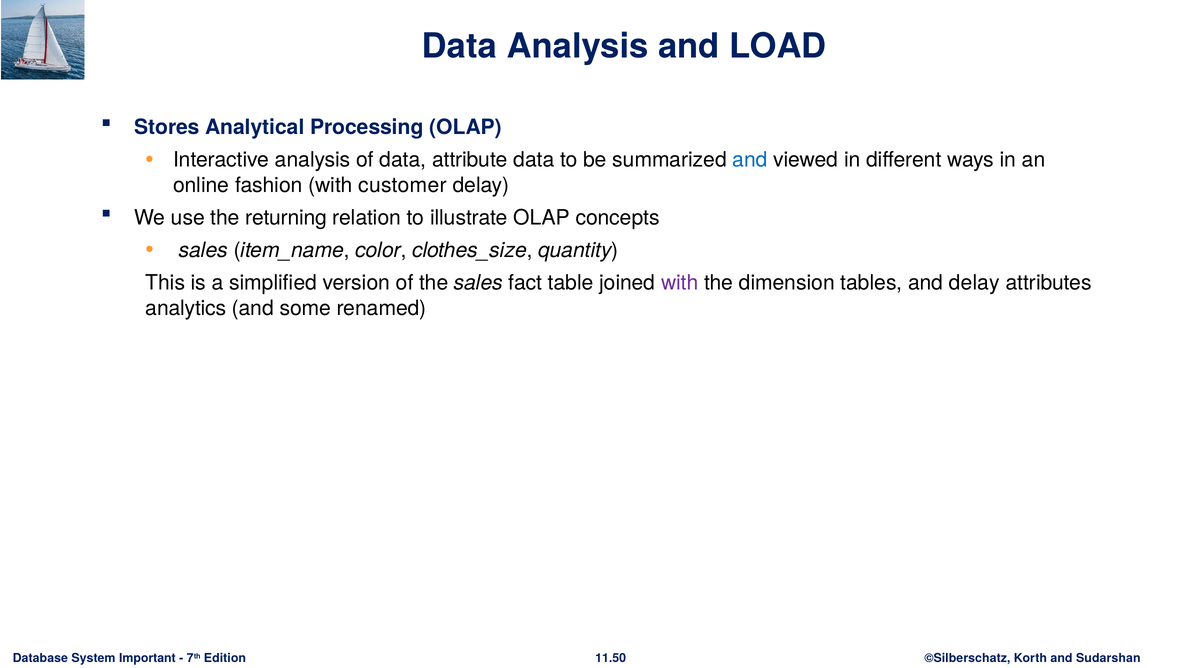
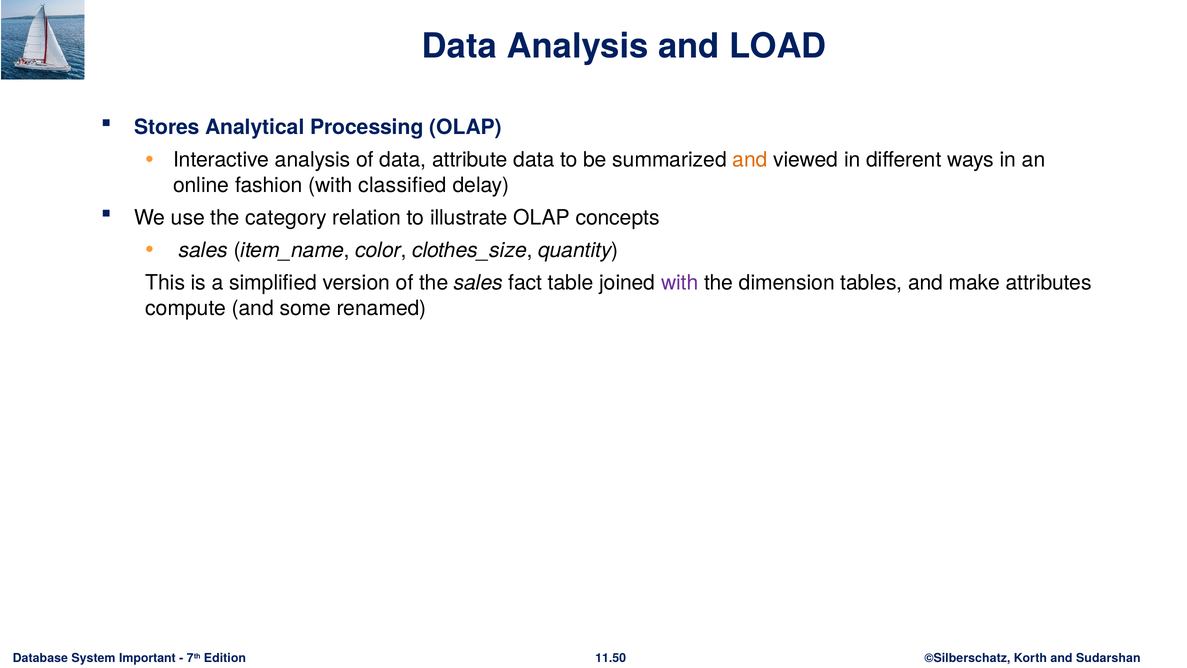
and at (750, 160) colour: blue -> orange
customer: customer -> classified
returning: returning -> category
and delay: delay -> make
analytics: analytics -> compute
